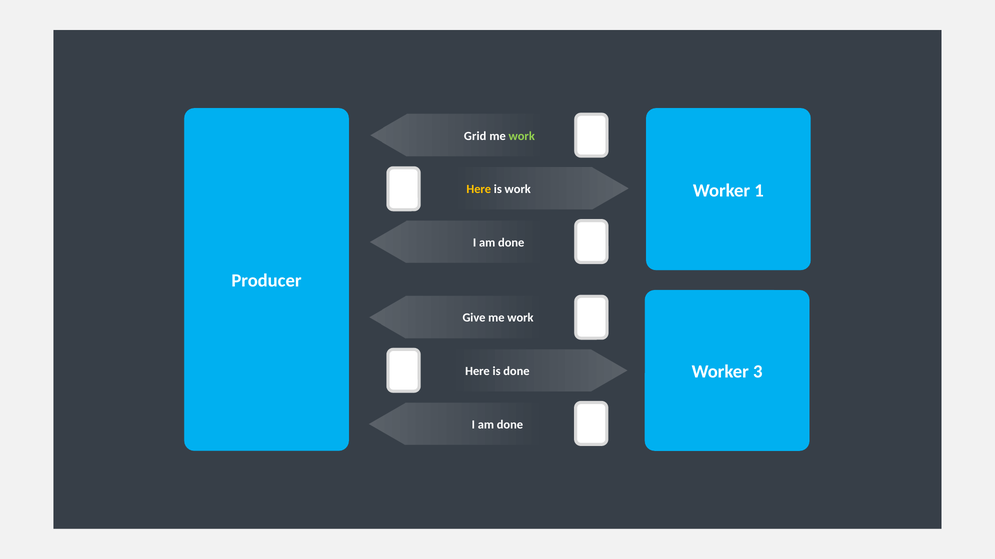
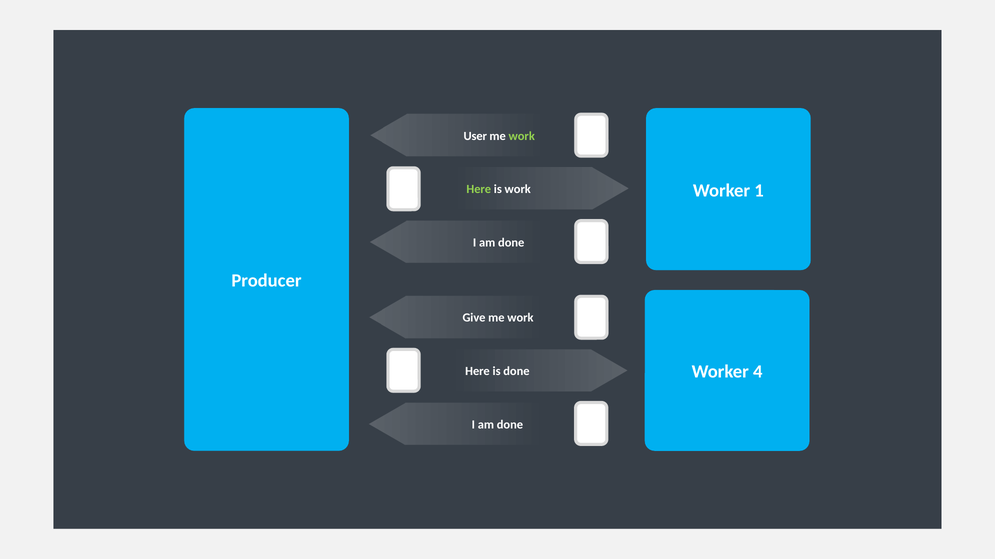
Grid: Grid -> User
Here at (479, 190) colour: yellow -> light green
Worker 3: 3 -> 4
